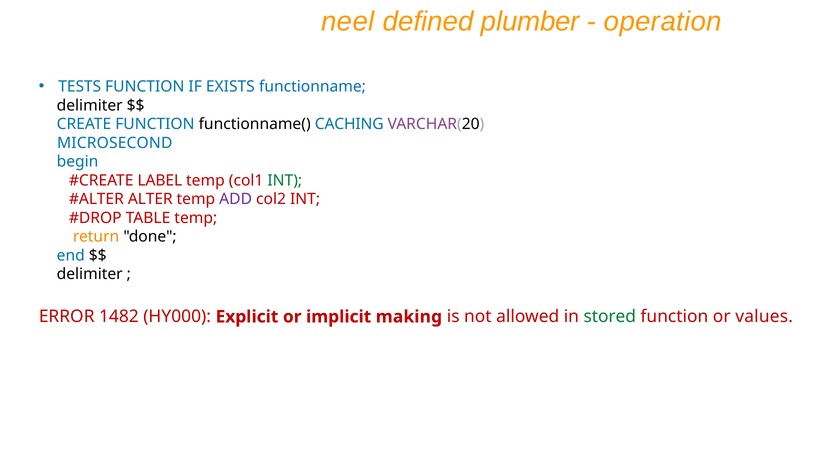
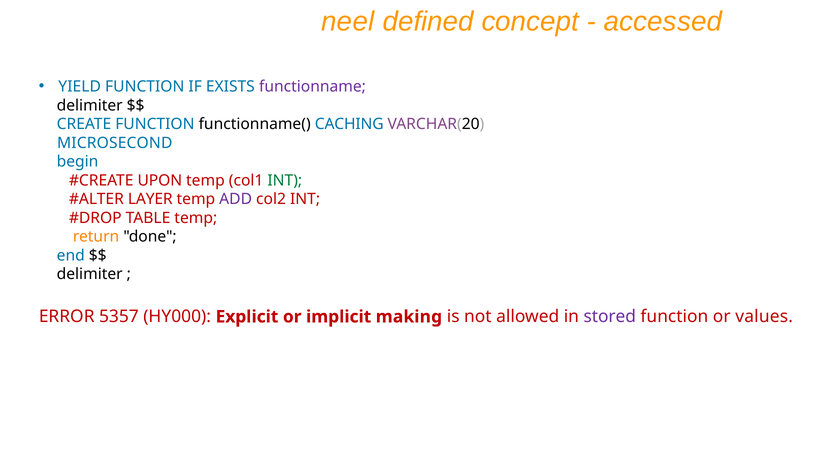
plumber: plumber -> concept
operation: operation -> accessed
TESTS: TESTS -> YIELD
functionname colour: blue -> purple
LABEL: LABEL -> UPON
ALTER: ALTER -> LAYER
1482: 1482 -> 5357
stored colour: green -> purple
